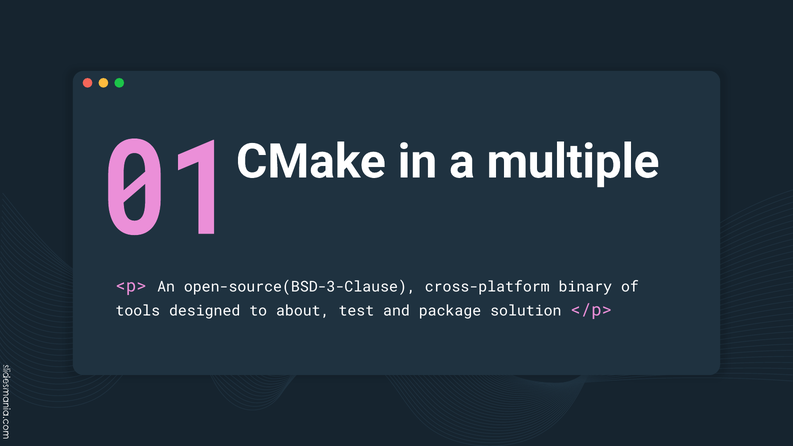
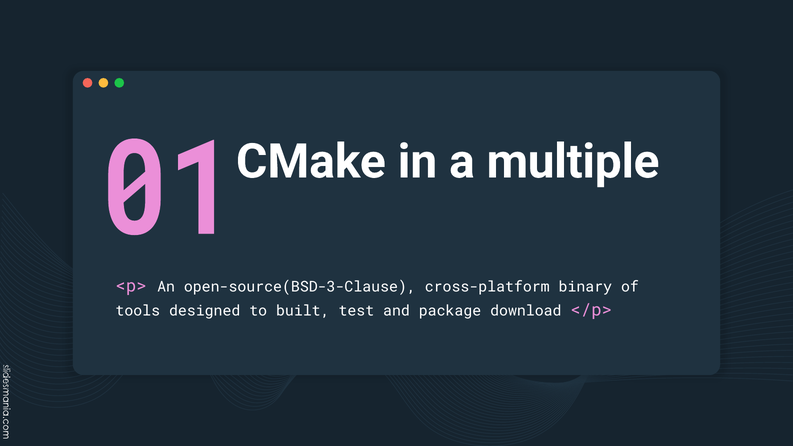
about: about -> built
solution: solution -> download
